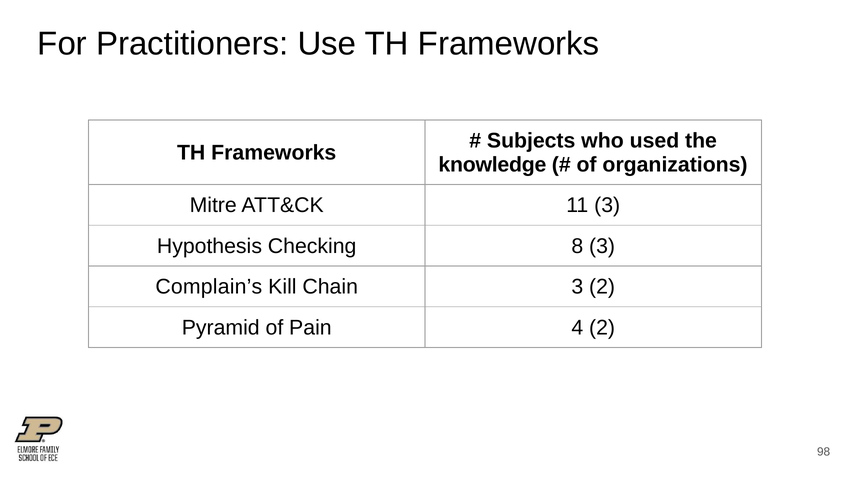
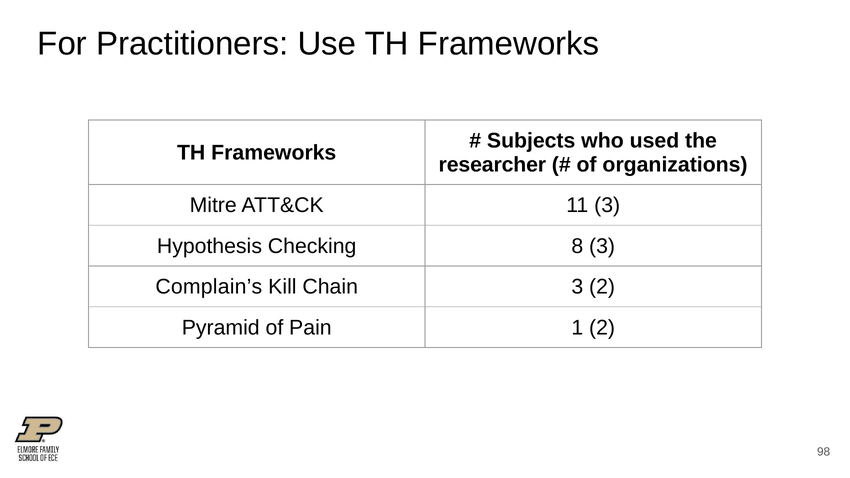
knowledge: knowledge -> researcher
4: 4 -> 1
